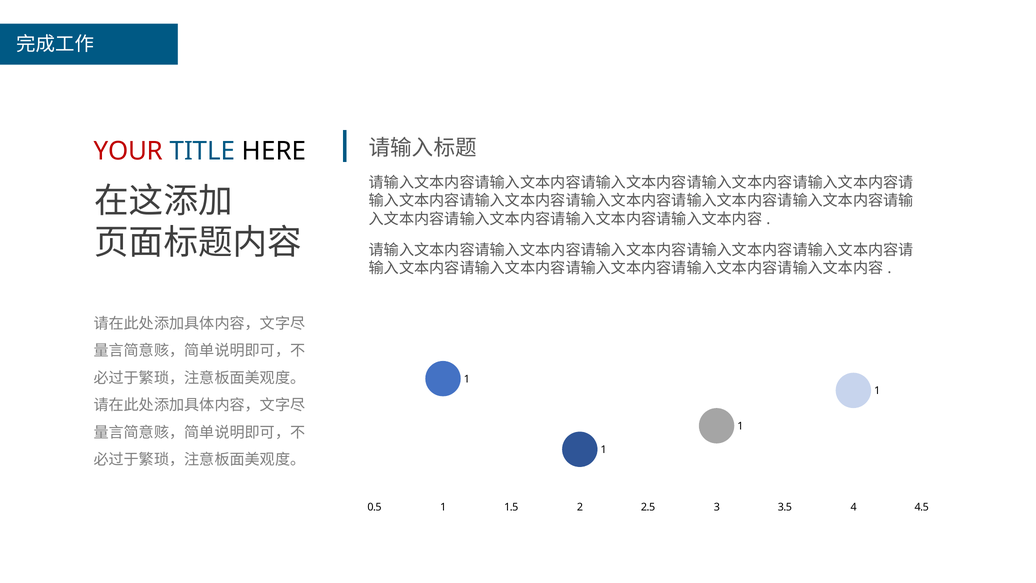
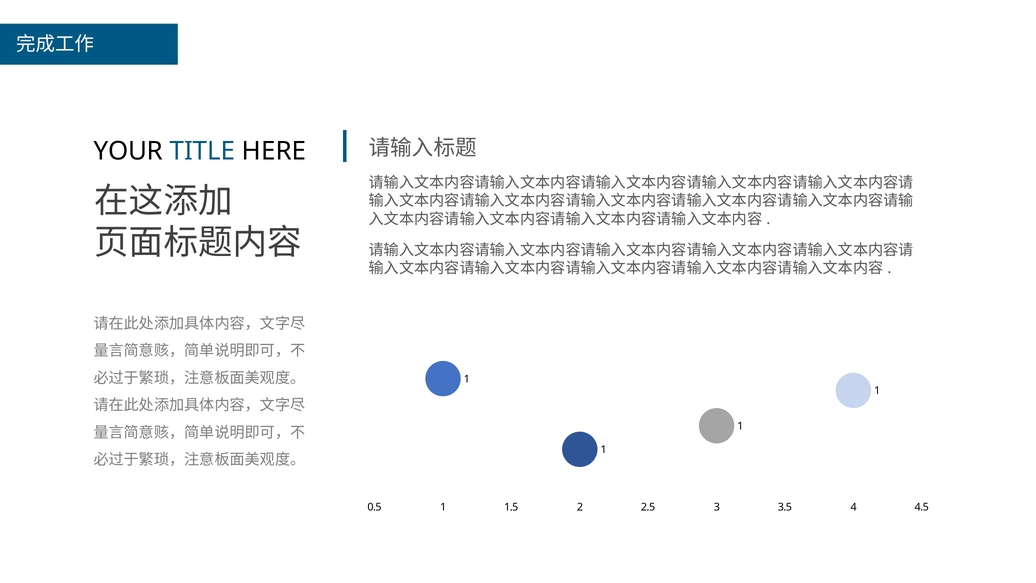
YOUR colour: red -> black
